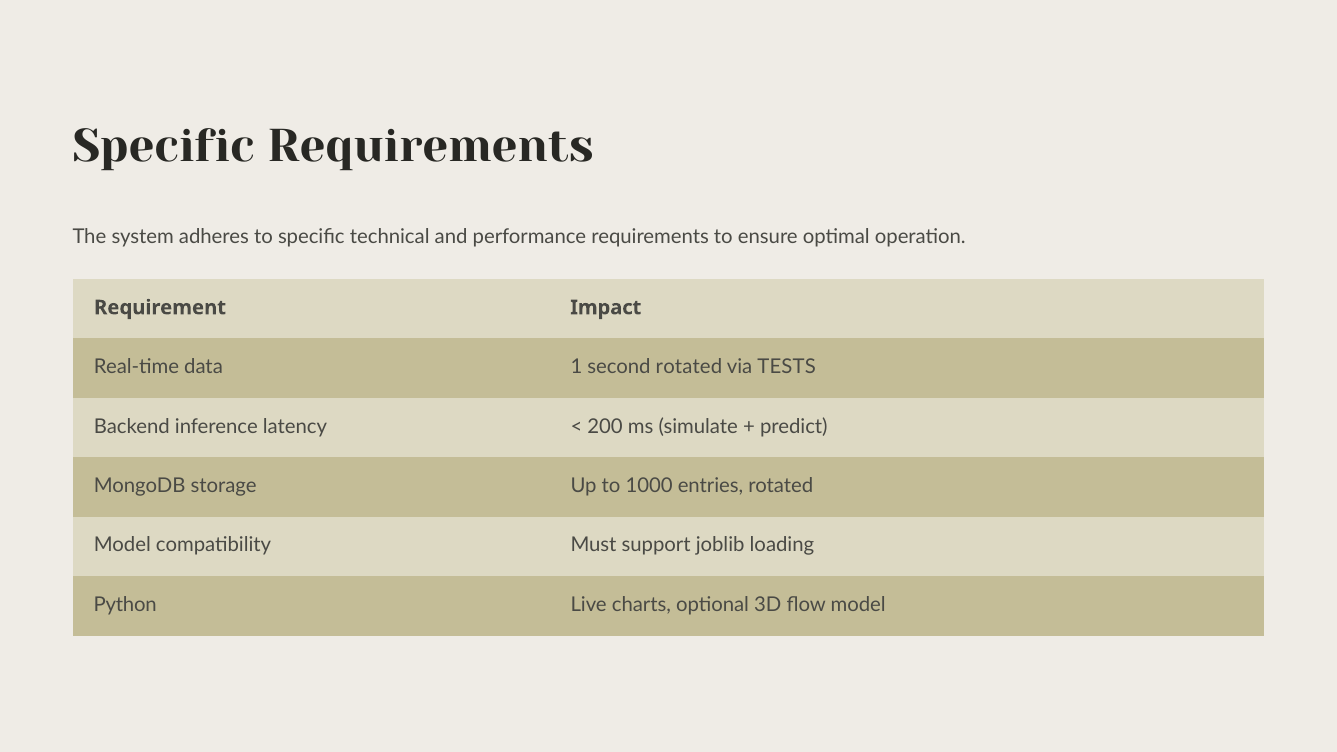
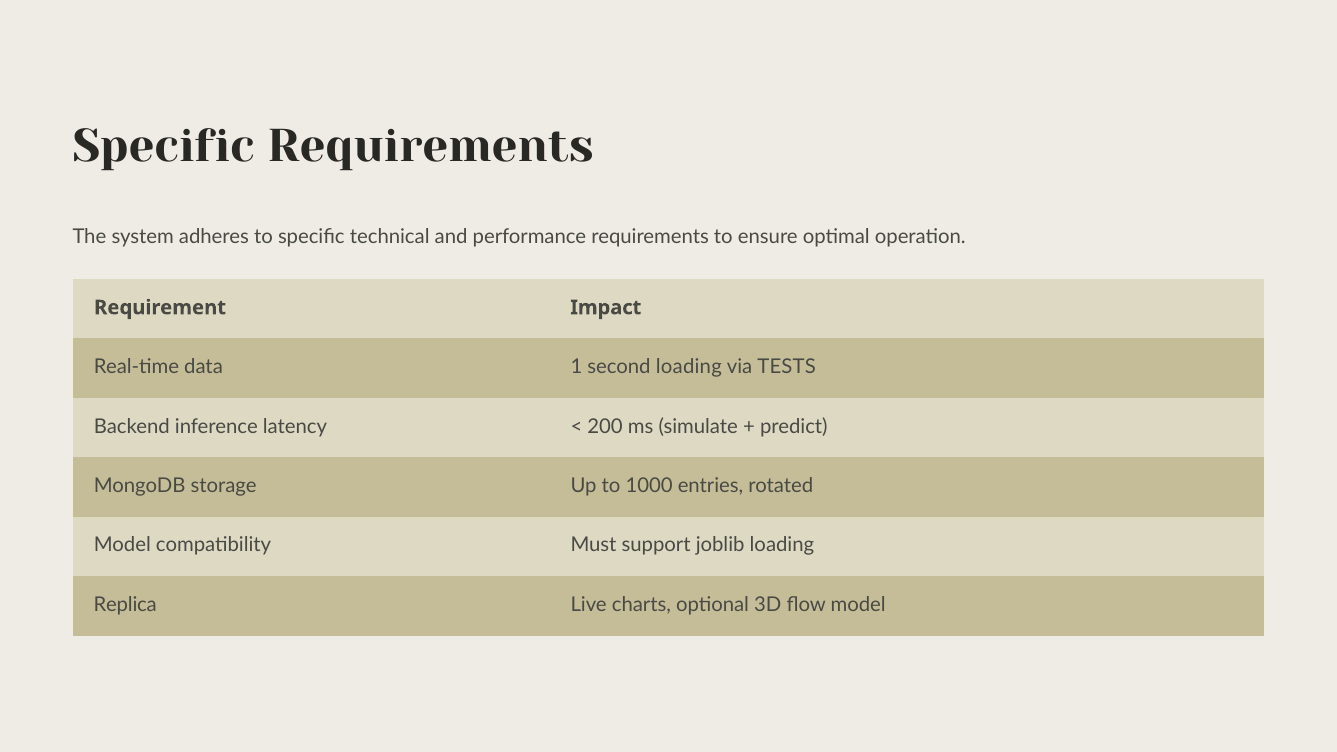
second rotated: rotated -> loading
Python: Python -> Replica
